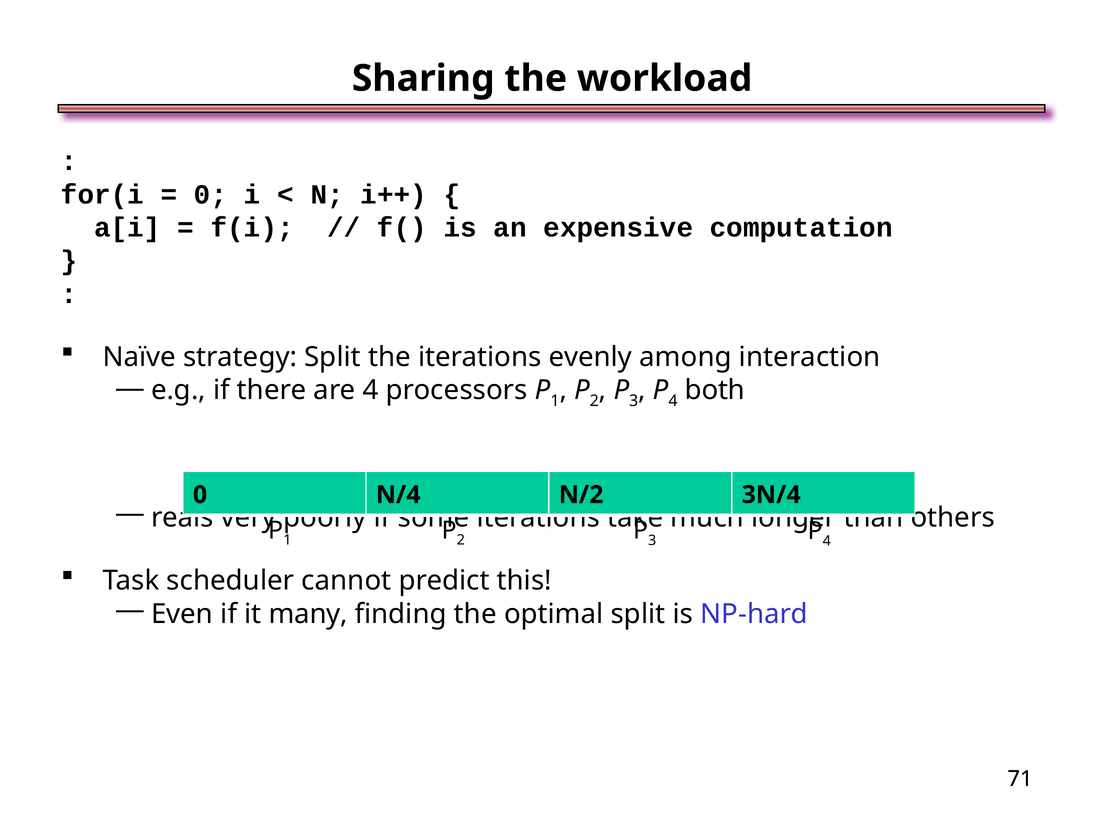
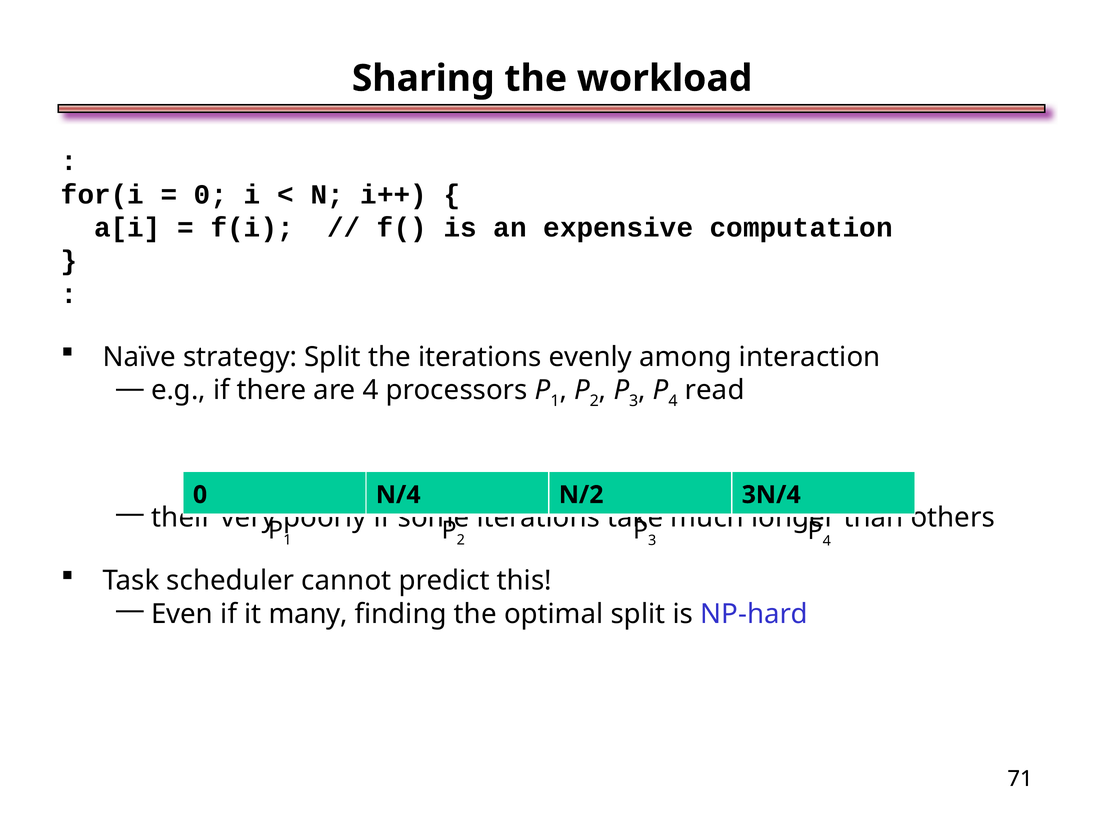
both: both -> read
reals: reals -> their
